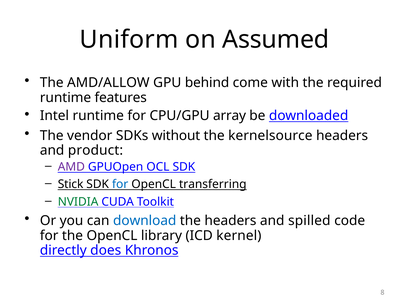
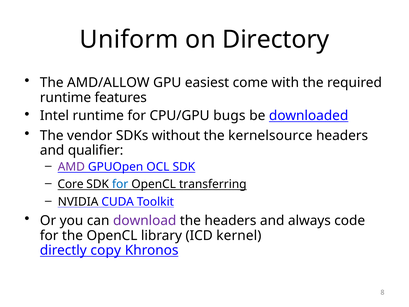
Assumed: Assumed -> Directory
behind: behind -> easiest
array: array -> bugs
product: product -> qualifier
Stick: Stick -> Core
NVIDIA colour: green -> black
download colour: blue -> purple
spilled: spilled -> always
does: does -> copy
